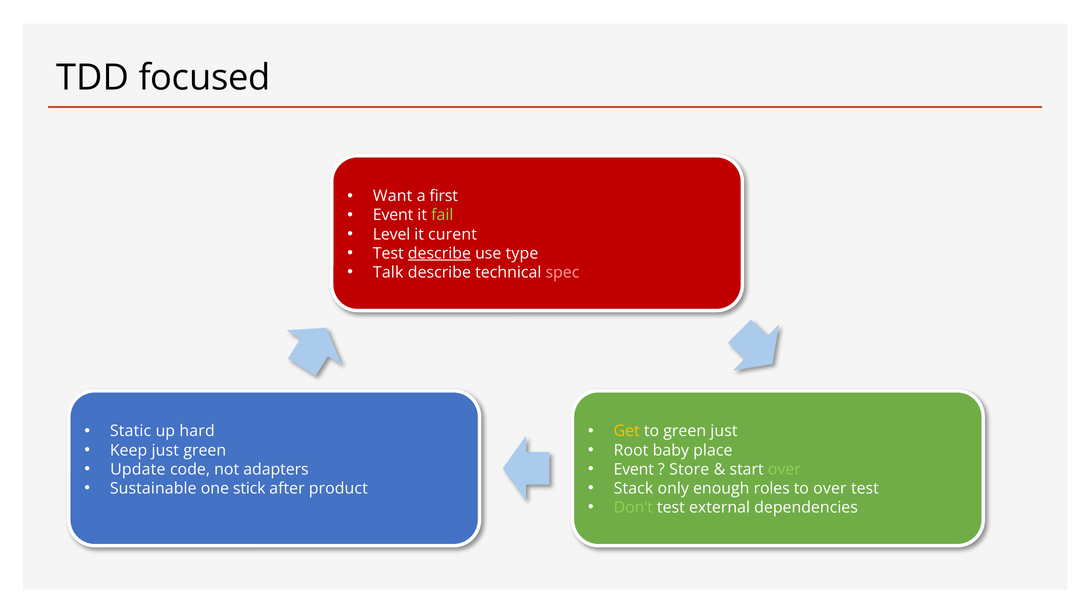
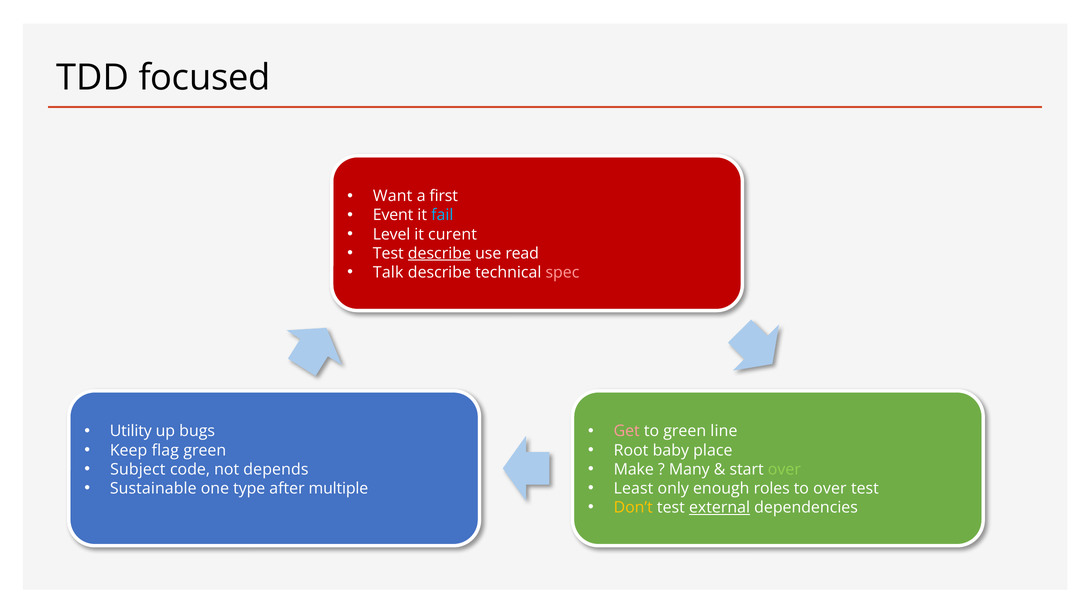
fail colour: light green -> light blue
type: type -> read
Static: Static -> Utility
hard: hard -> bugs
Get colour: yellow -> pink
green just: just -> line
Keep just: just -> flag
Update: Update -> Subject
adapters: adapters -> depends
Event at (634, 469): Event -> Make
Store: Store -> Many
stick: stick -> type
product: product -> multiple
Stack: Stack -> Least
Don’t colour: light green -> yellow
external underline: none -> present
